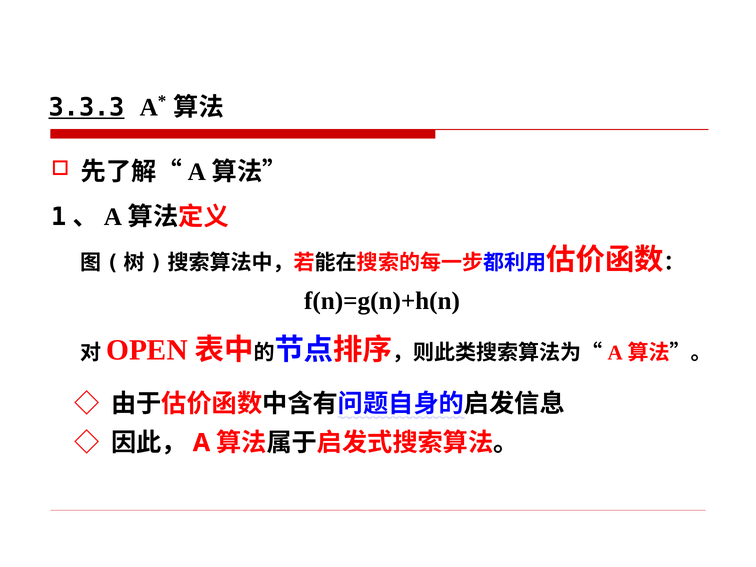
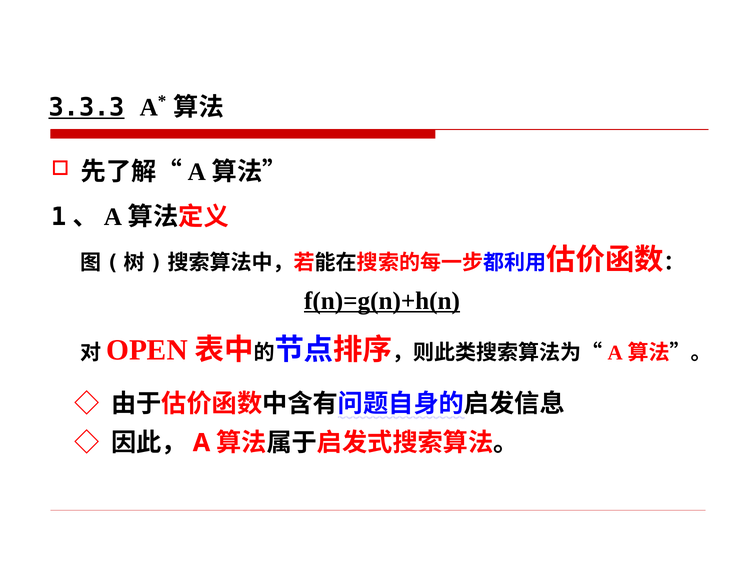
f(n)=g(n)+h(n underline: none -> present
